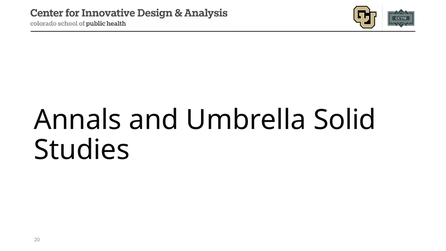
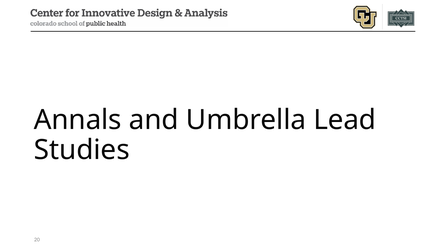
Solid: Solid -> Lead
